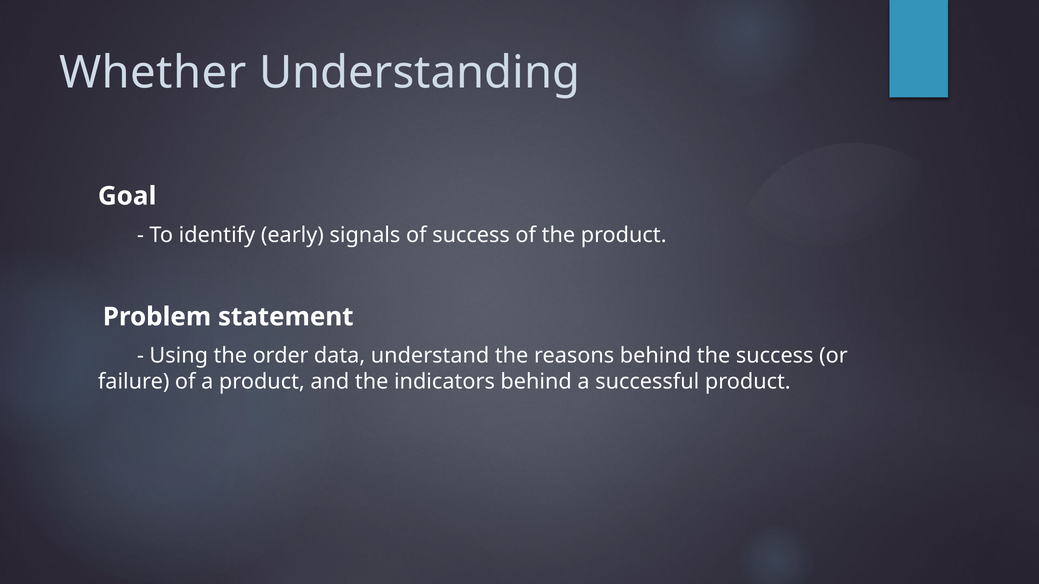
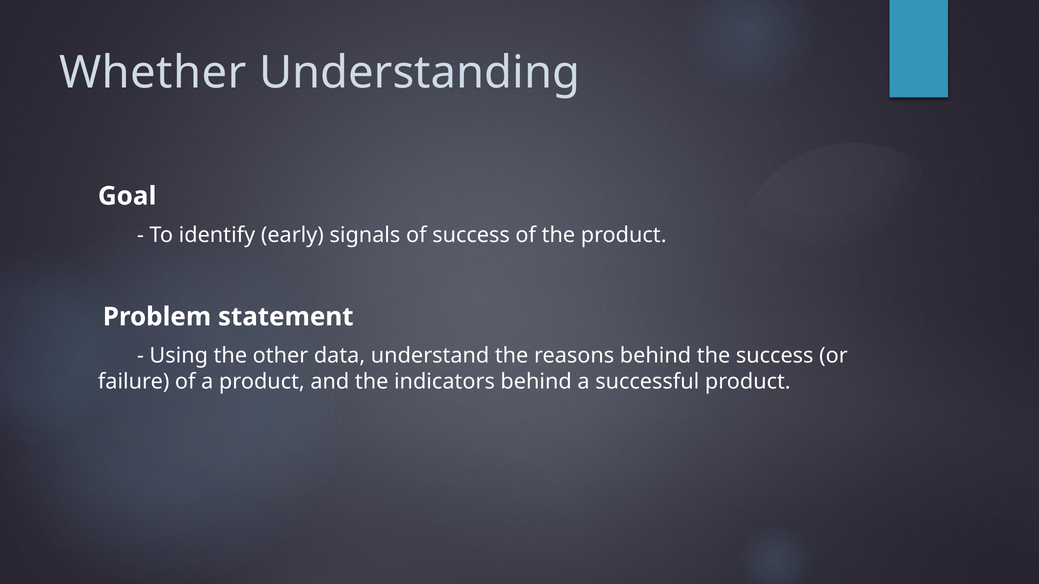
order: order -> other
